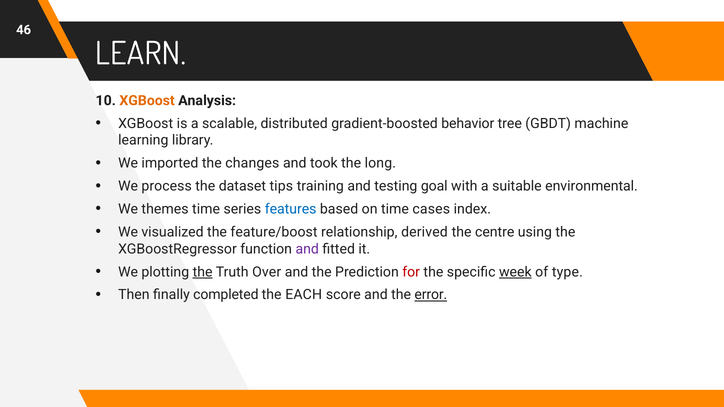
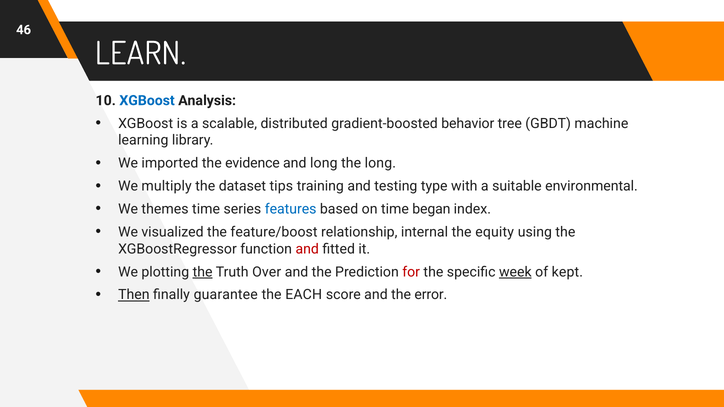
XGBoost at (147, 101) colour: orange -> blue
changes: changes -> evidence
and took: took -> long
process: process -> multiply
goal: goal -> type
cases: cases -> began
derived: derived -> internal
centre: centre -> equity
and at (307, 249) colour: purple -> red
type: type -> kept
Then underline: none -> present
completed: completed -> guarantee
error underline: present -> none
